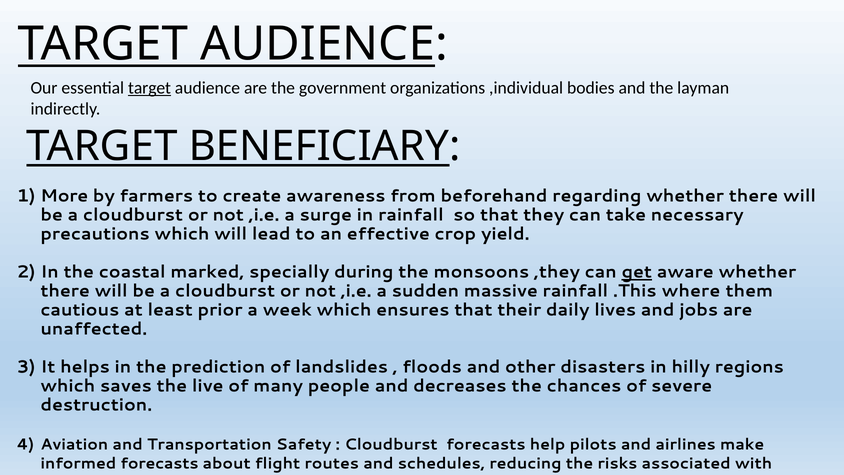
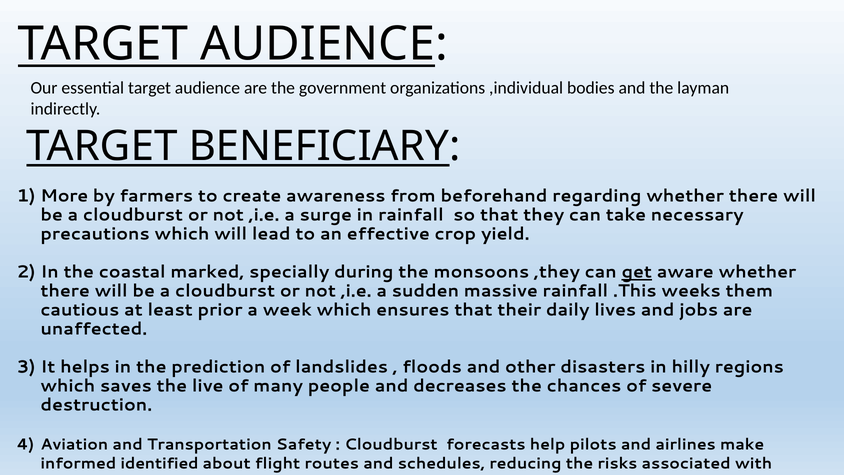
target at (150, 88) underline: present -> none
where: where -> weeks
informed forecasts: forecasts -> identified
